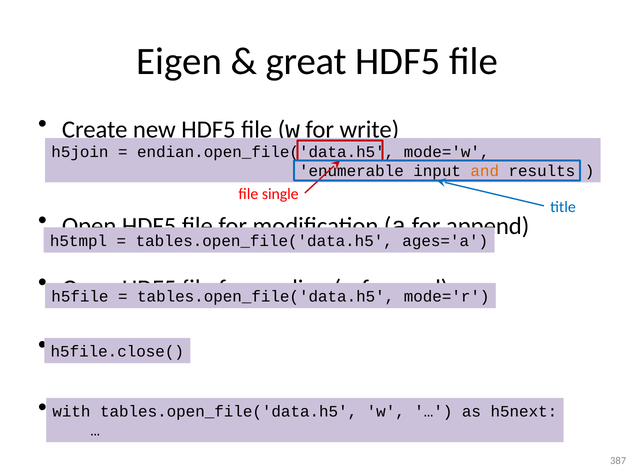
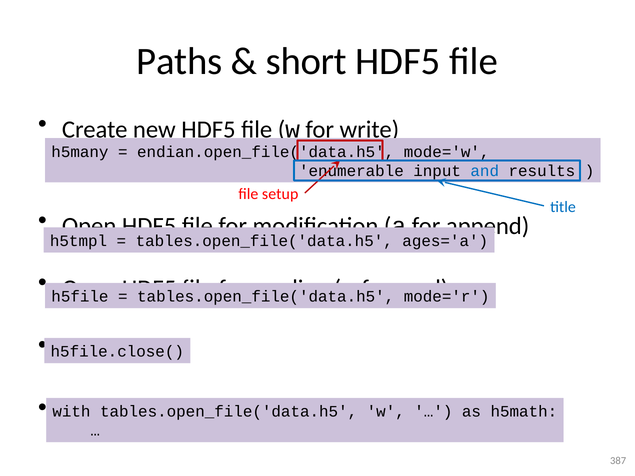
Eigen: Eigen -> Paths
great: great -> short
h5join: h5join -> h5many
and colour: orange -> blue
single: single -> setup
h5next: h5next -> h5math
